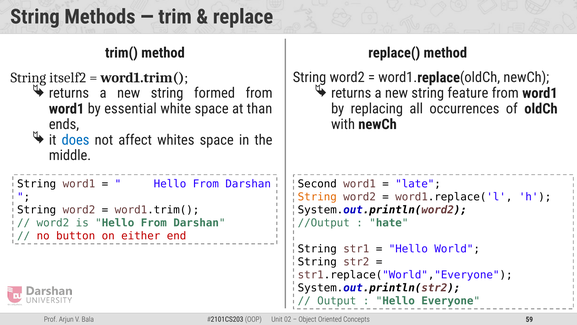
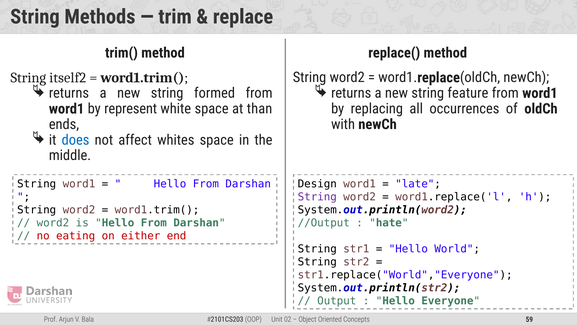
essential: essential -> represent
Second: Second -> Design
String at (317, 197) colour: orange -> purple
button: button -> eating
